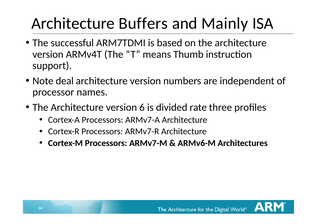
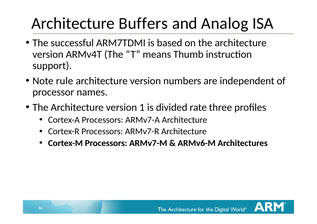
Mainly: Mainly -> Analog
deal: deal -> rule
6: 6 -> 1
